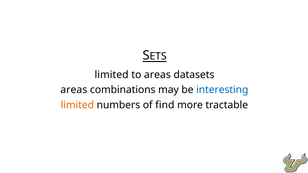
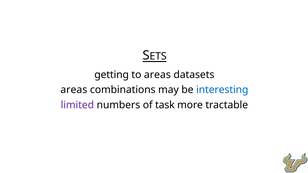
limited at (112, 75): limited -> getting
limited at (77, 105) colour: orange -> purple
find: find -> task
